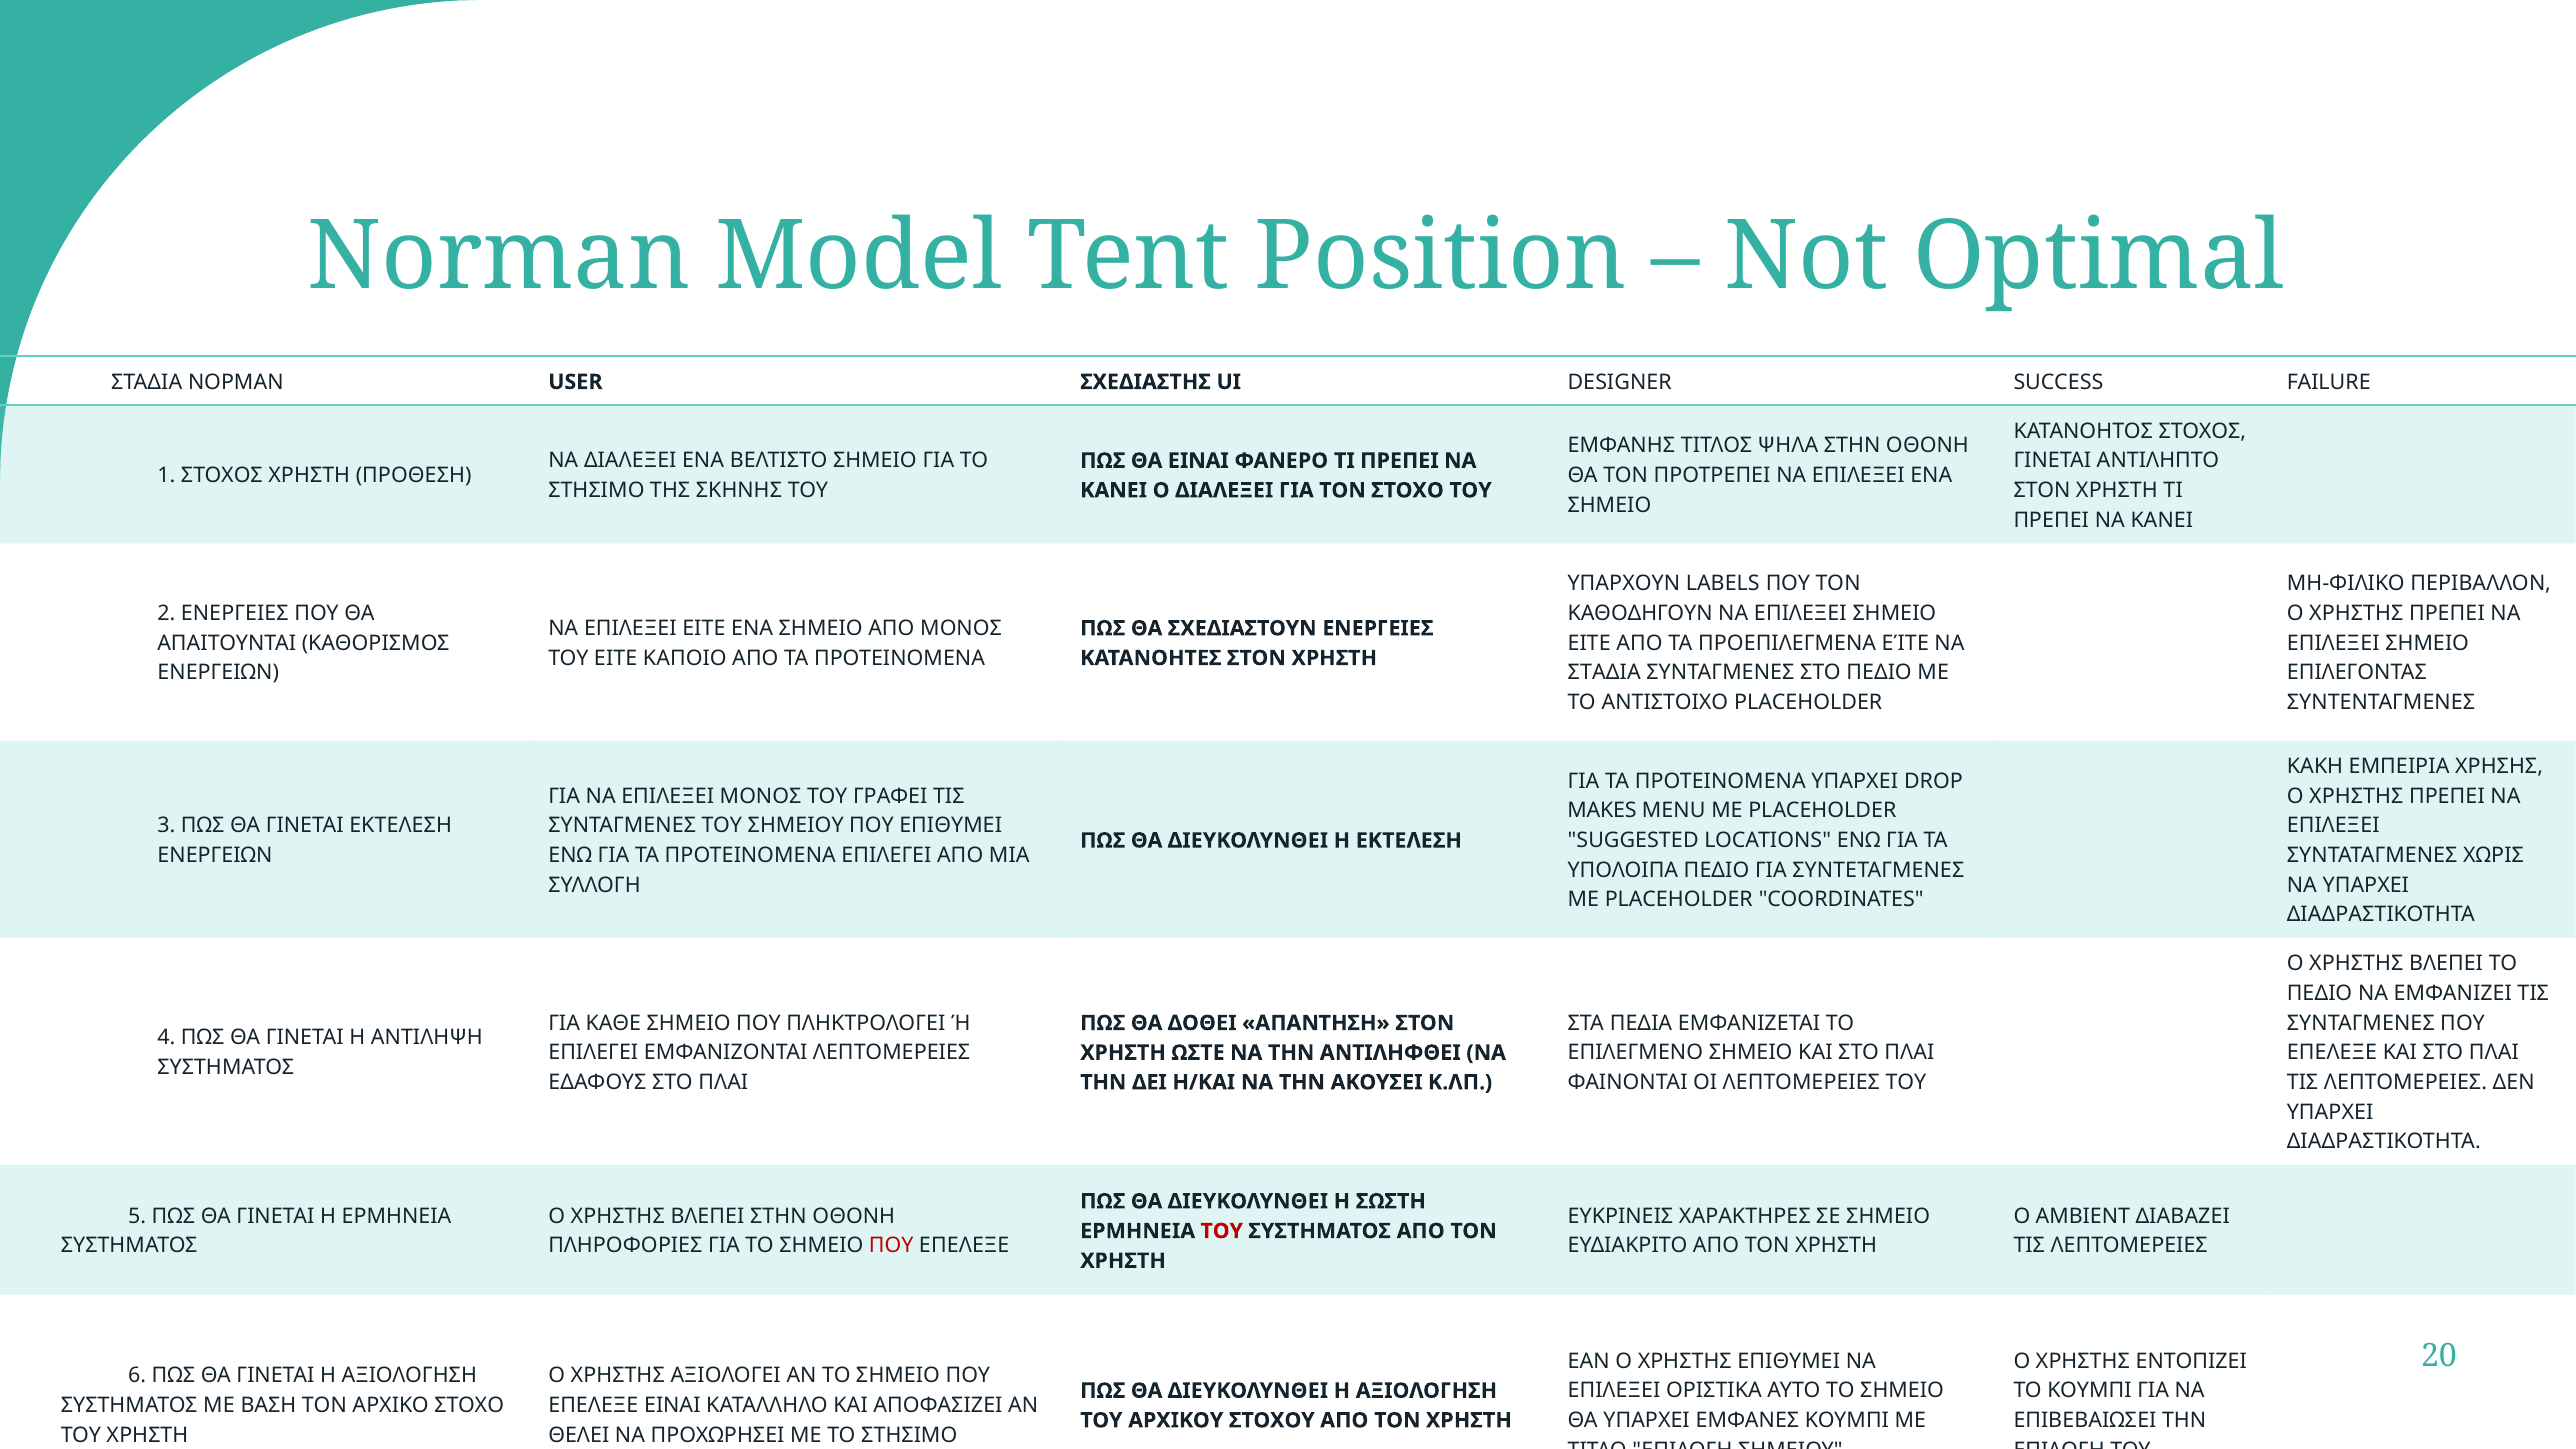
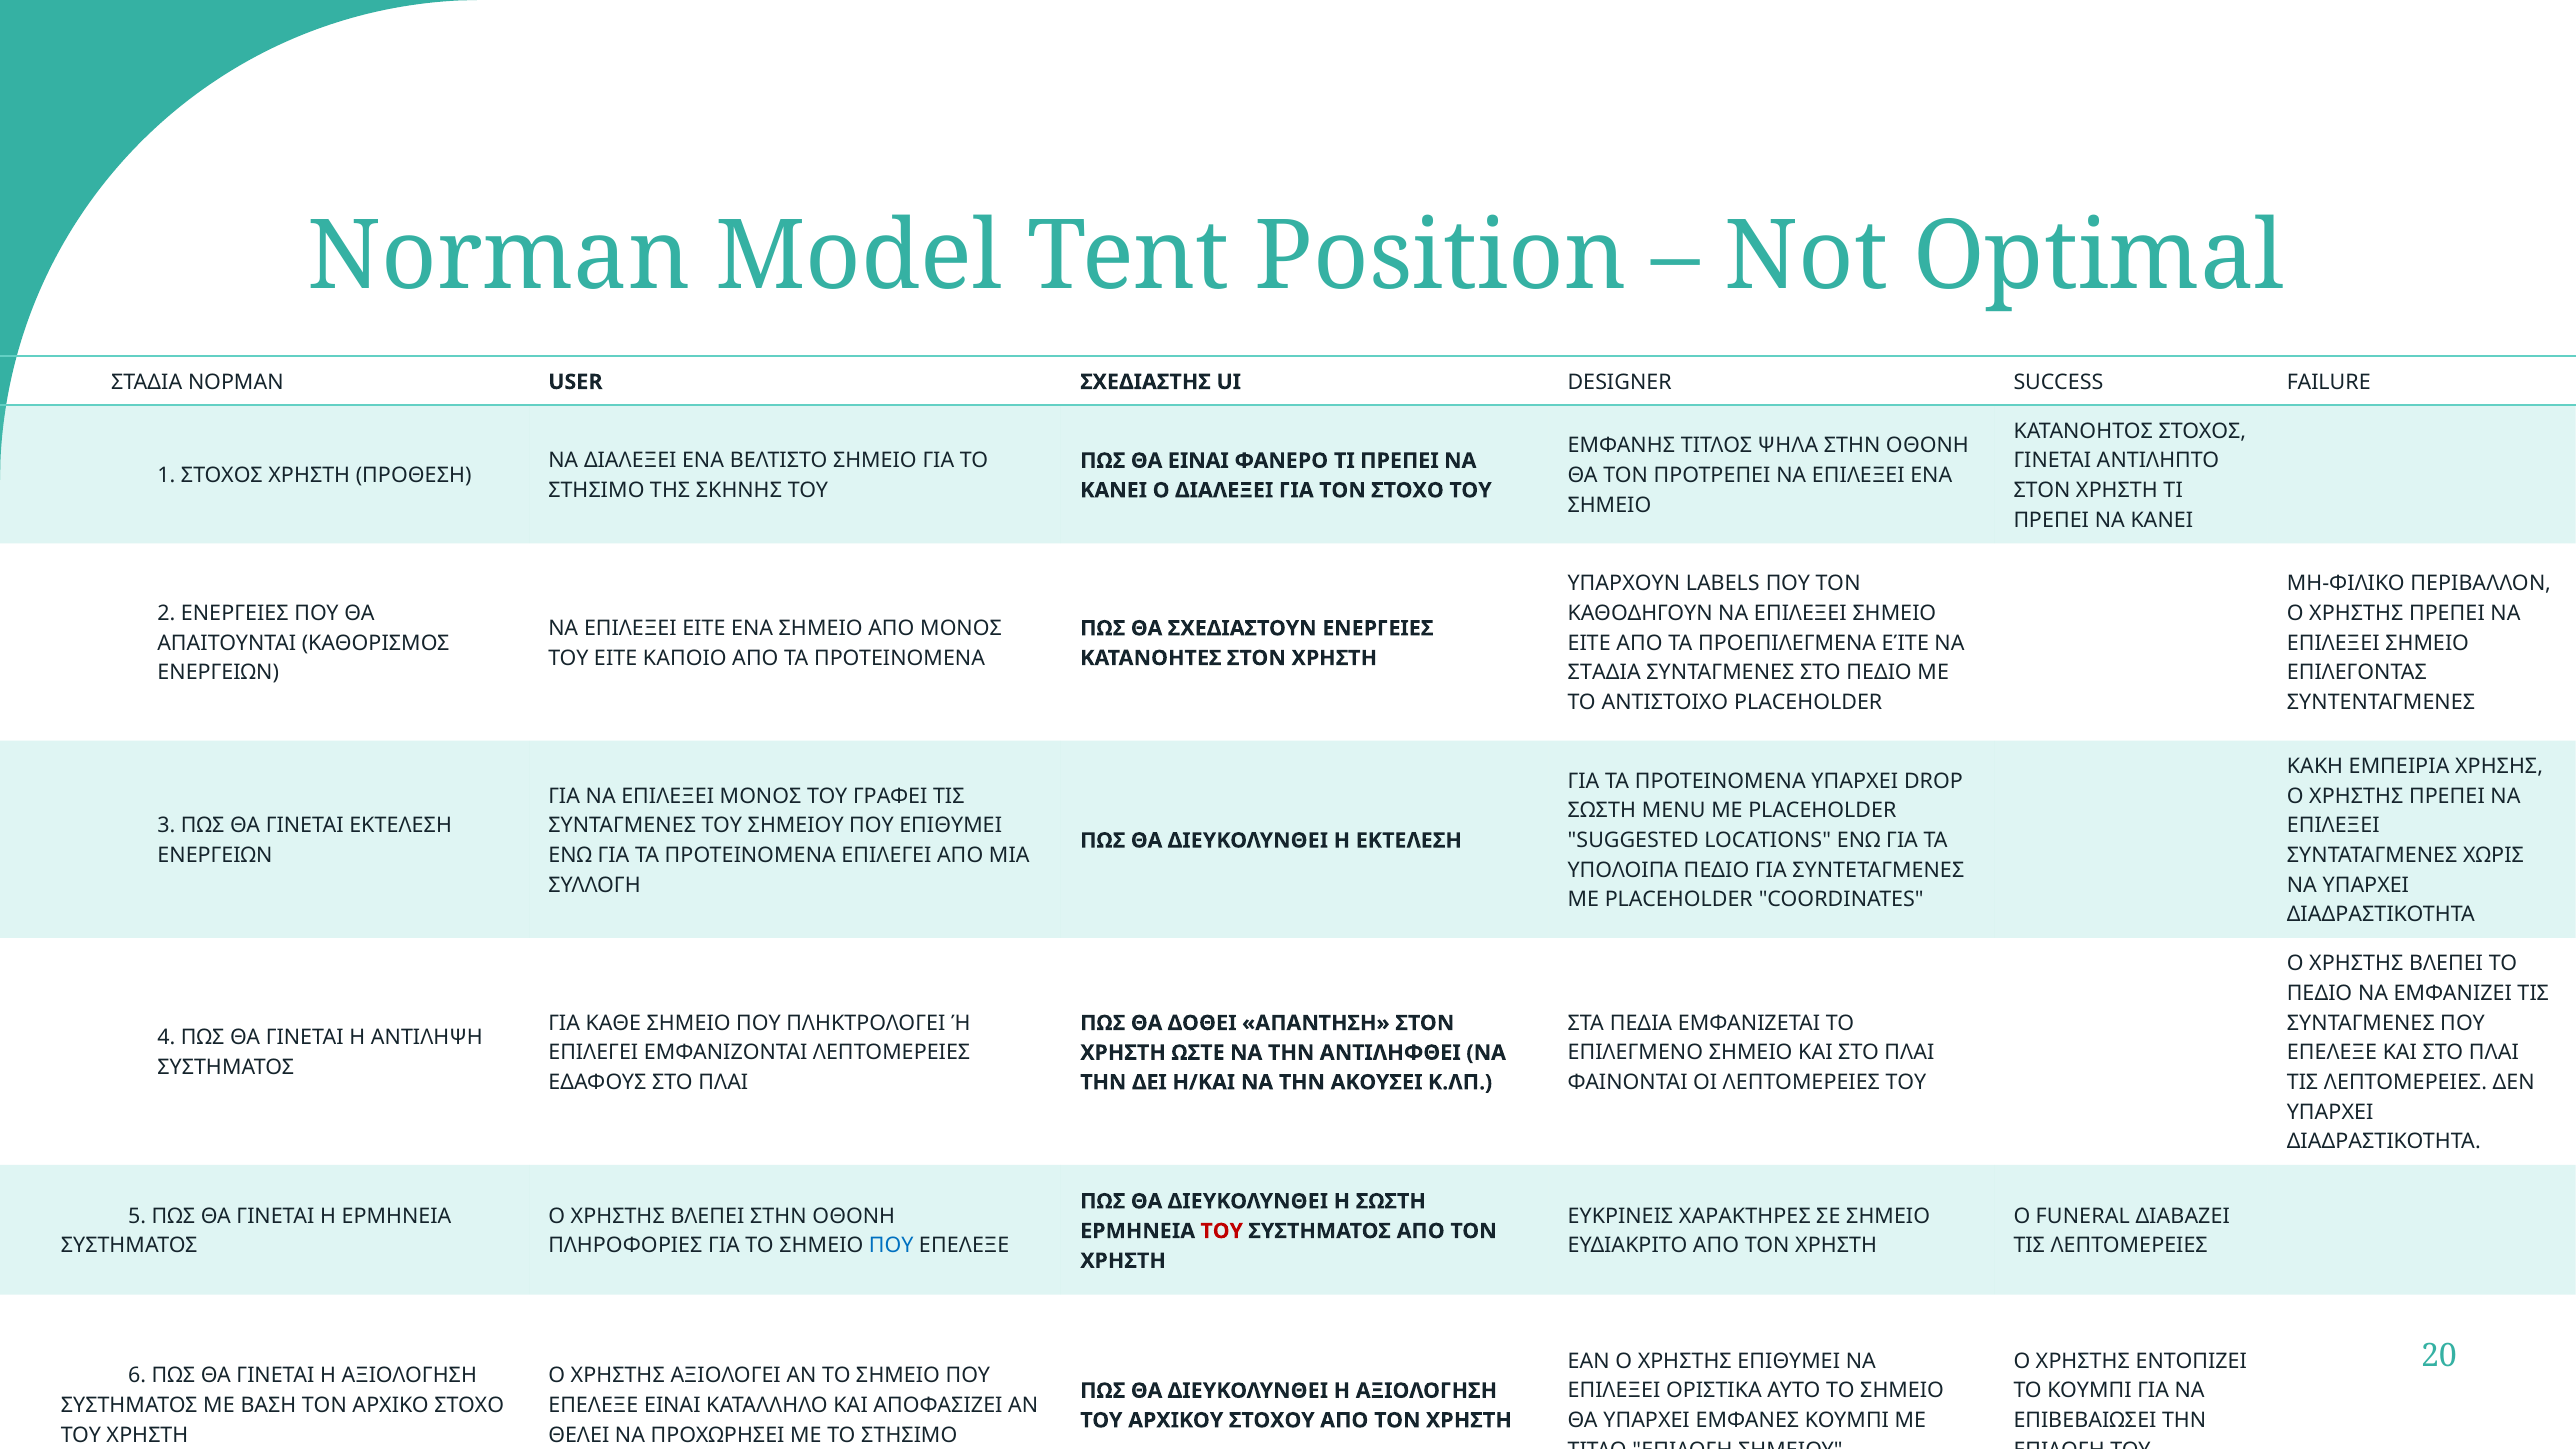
MAKES at (1602, 811): MAKES -> ΣΩΣΤΗ
AMBIENT: AMBIENT -> FUNERAL
ΠΟΥ at (891, 1246) colour: red -> blue
